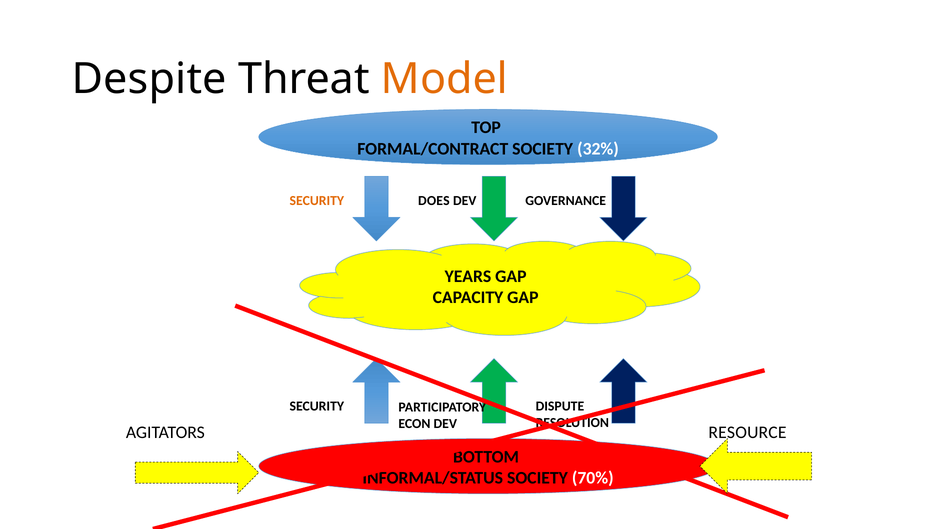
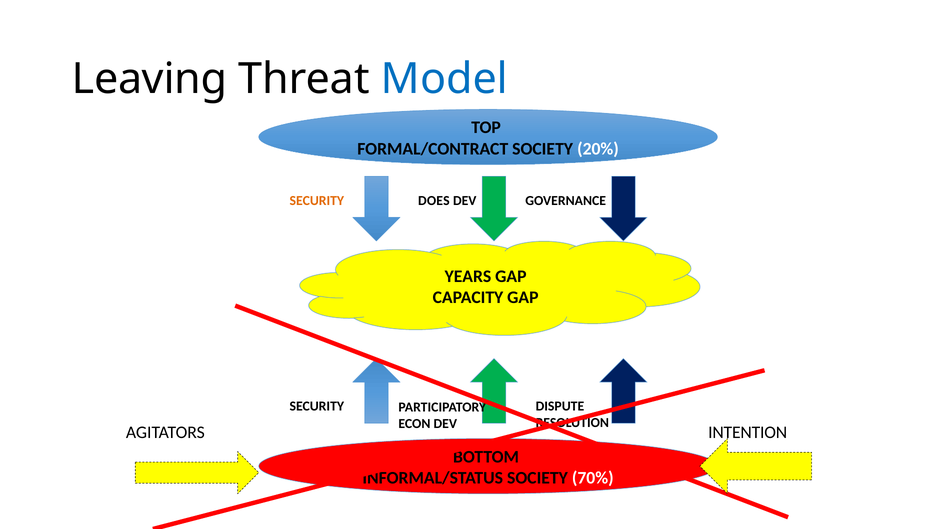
Despite: Despite -> Leaving
Model colour: orange -> blue
32%: 32% -> 20%
RESOURCE: RESOURCE -> INTENTION
